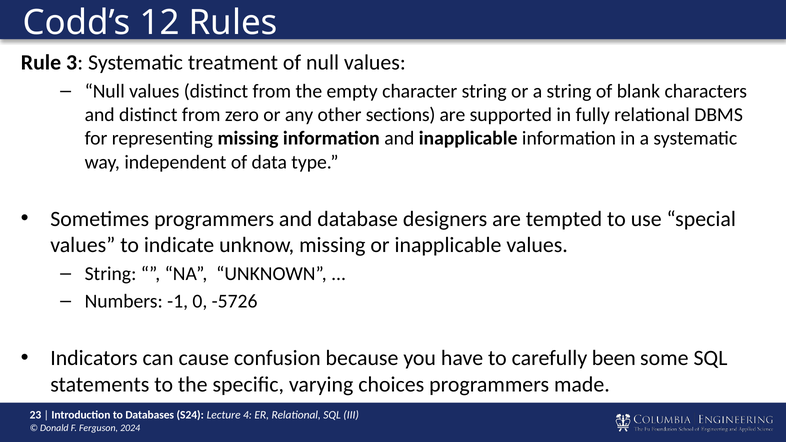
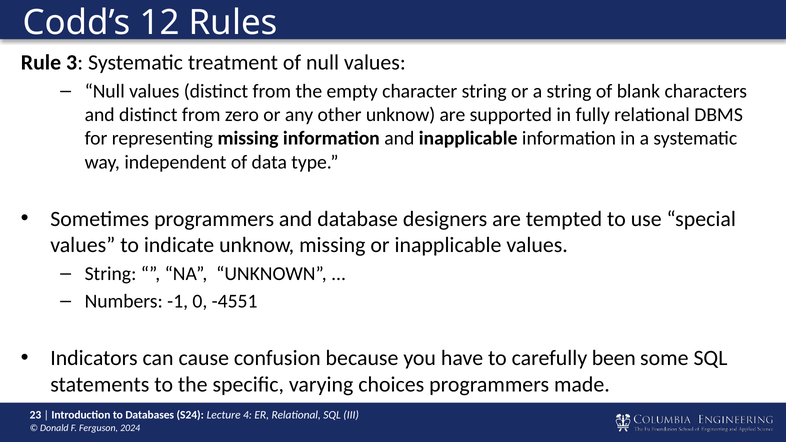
other sections: sections -> unknow
-5726: -5726 -> -4551
